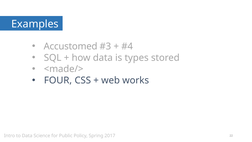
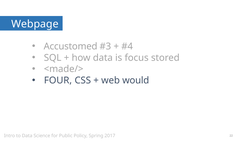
Examples: Examples -> Webpage
types: types -> focus
works: works -> would
